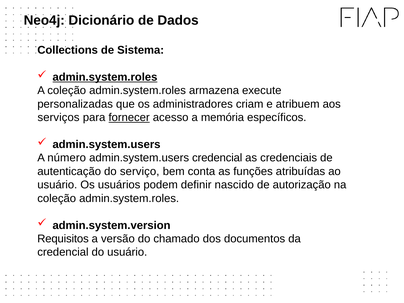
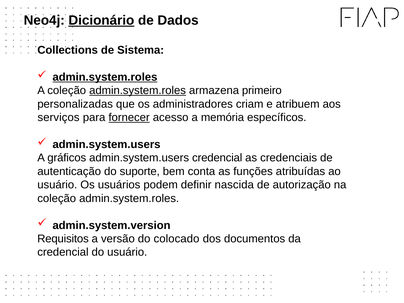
Dicionário underline: none -> present
admin.system.roles at (138, 91) underline: none -> present
execute: execute -> primeiro
número: número -> gráficos
serviço: serviço -> suporte
nascido: nascido -> nascida
chamado: chamado -> colocado
